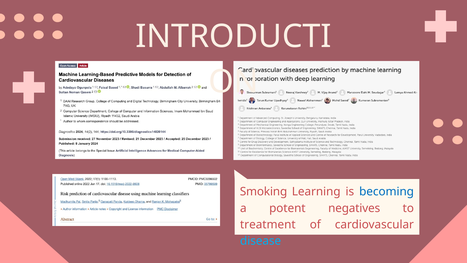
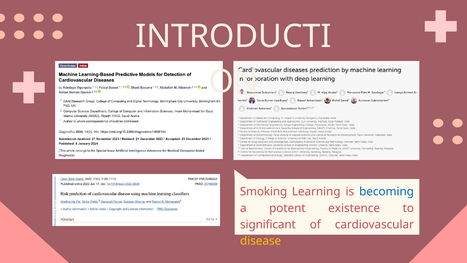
negatives: negatives -> existence
treatment: treatment -> significant
disease colour: light blue -> yellow
